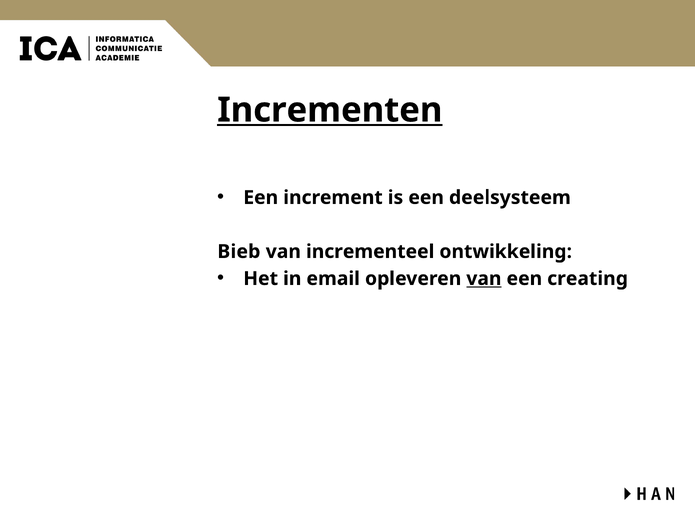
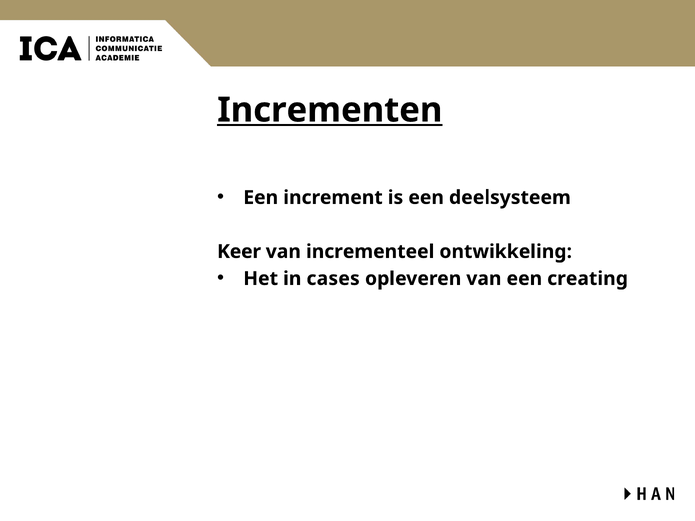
Bieb: Bieb -> Keer
email: email -> cases
van at (484, 279) underline: present -> none
